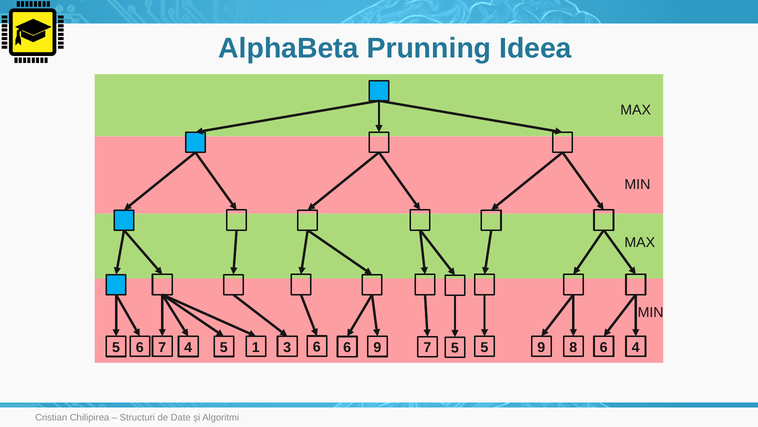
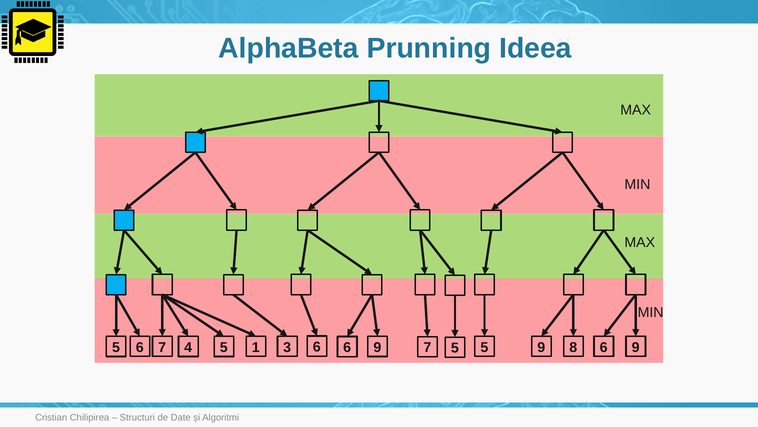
9 4: 4 -> 9
